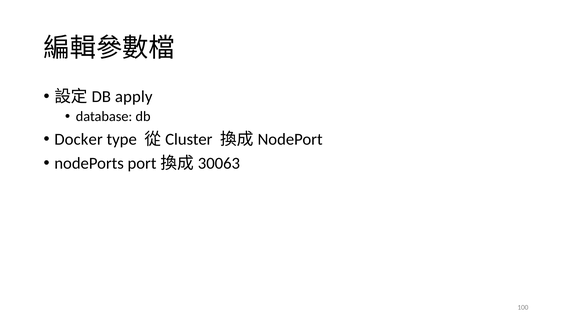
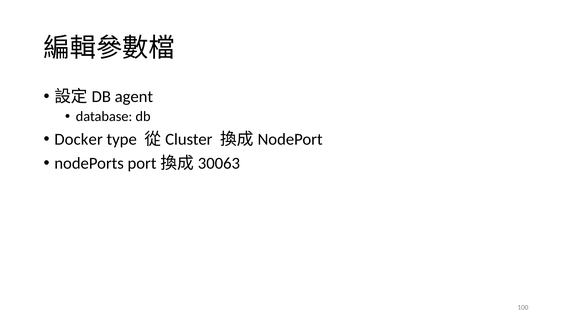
apply: apply -> agent
